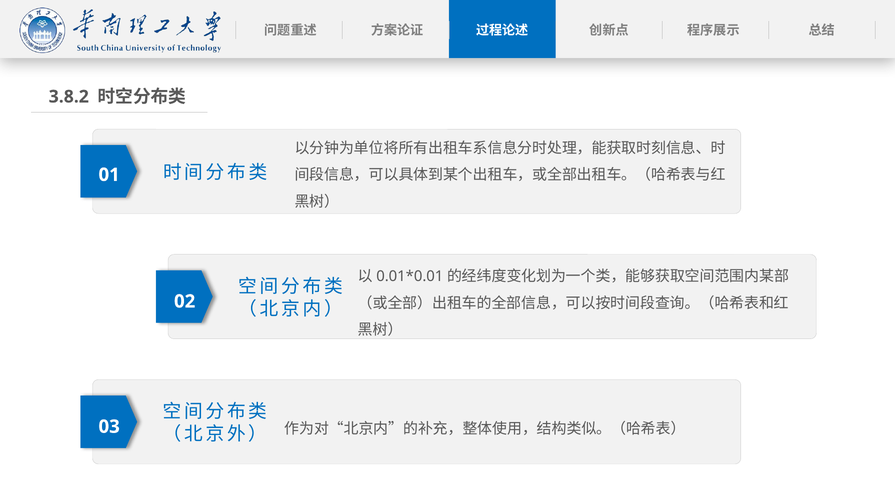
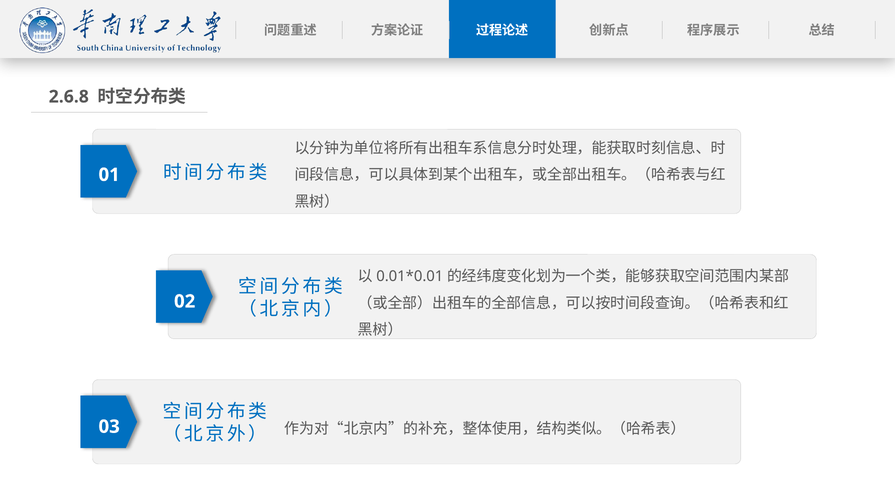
3.8.2: 3.8.2 -> 2.6.8
